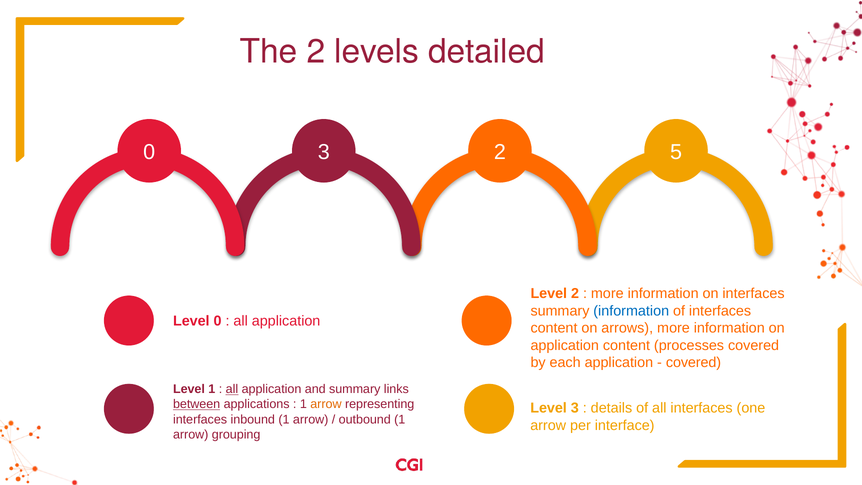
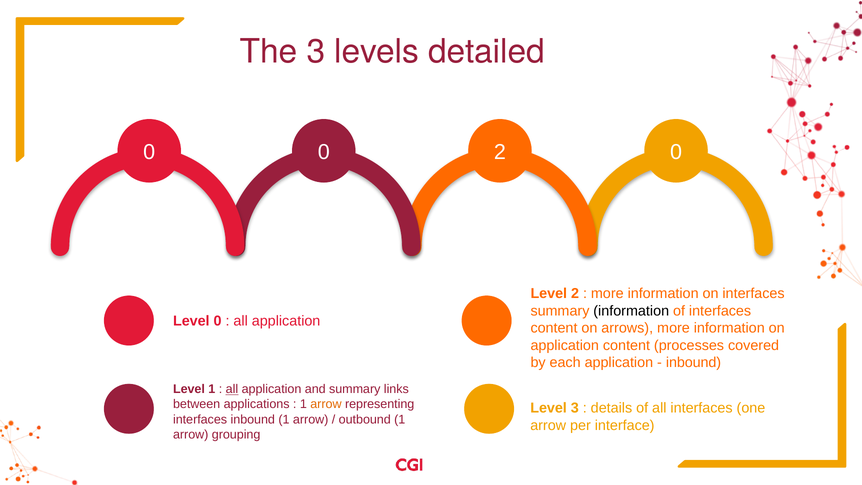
The 2: 2 -> 3
0 3: 3 -> 0
2 5: 5 -> 0
information at (631, 311) colour: blue -> black
covered at (694, 362): covered -> inbound
between underline: present -> none
